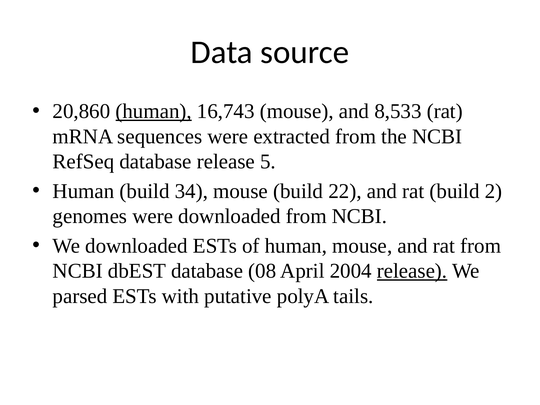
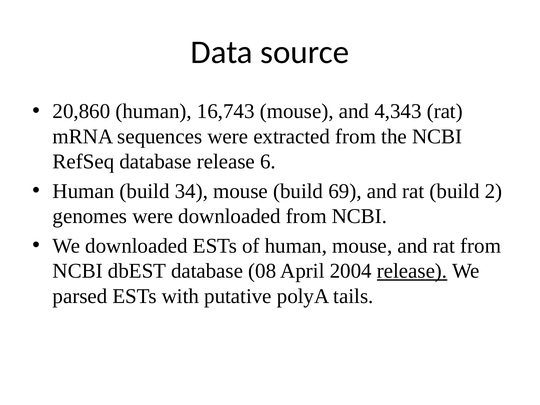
human at (154, 111) underline: present -> none
8,533: 8,533 -> 4,343
5: 5 -> 6
22: 22 -> 69
